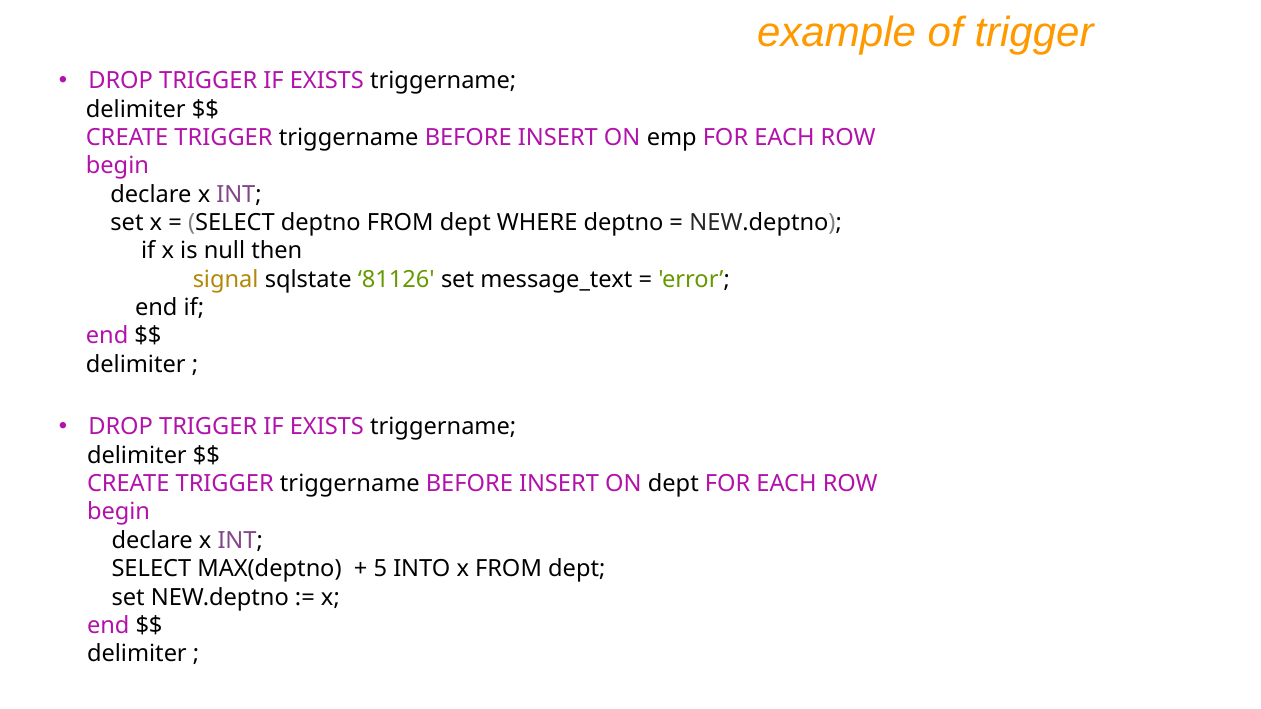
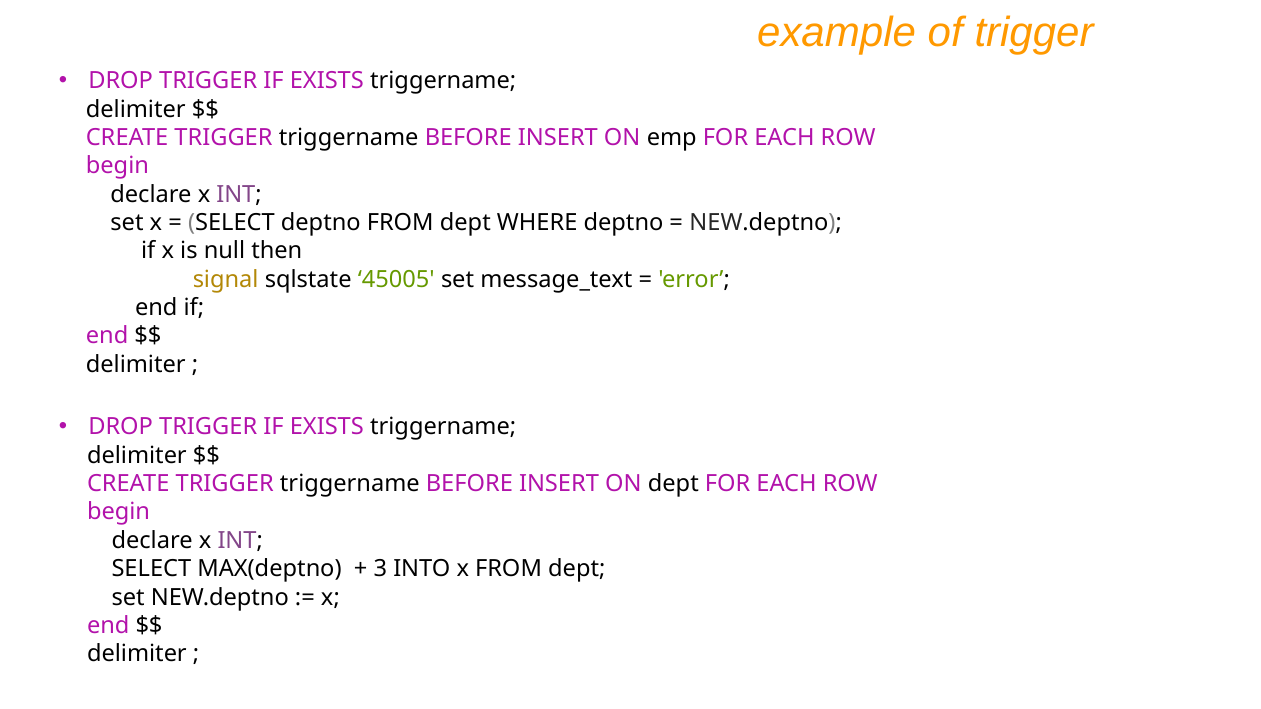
81126: 81126 -> 45005
5: 5 -> 3
